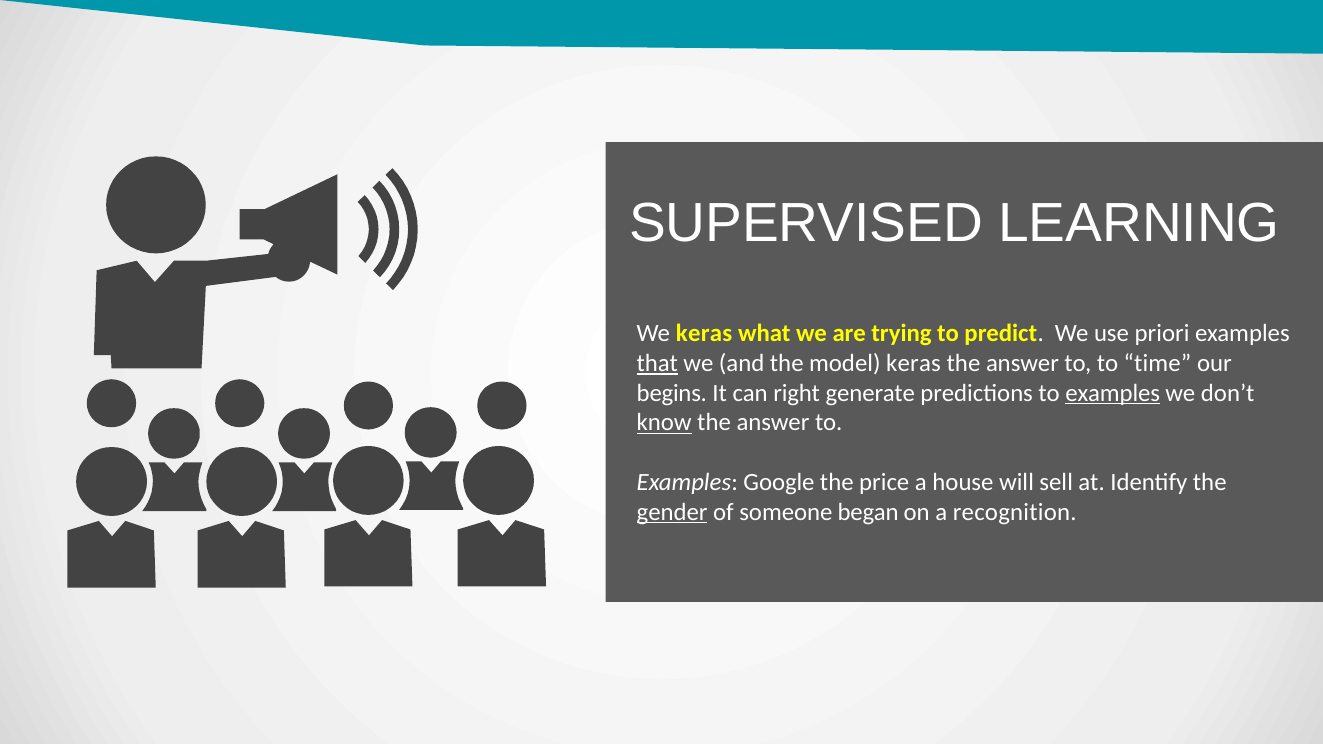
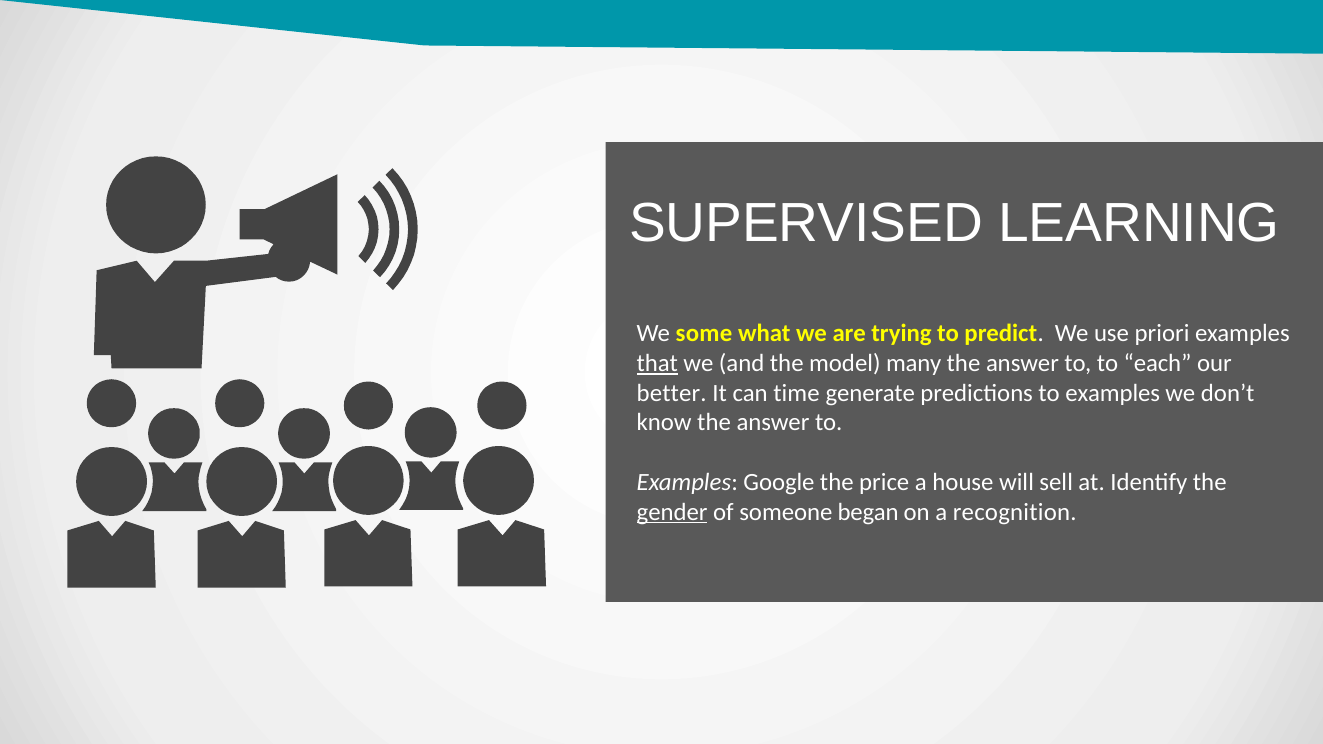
We keras: keras -> some
model keras: keras -> many
time: time -> each
begins: begins -> better
right: right -> time
examples at (1113, 393) underline: present -> none
know underline: present -> none
